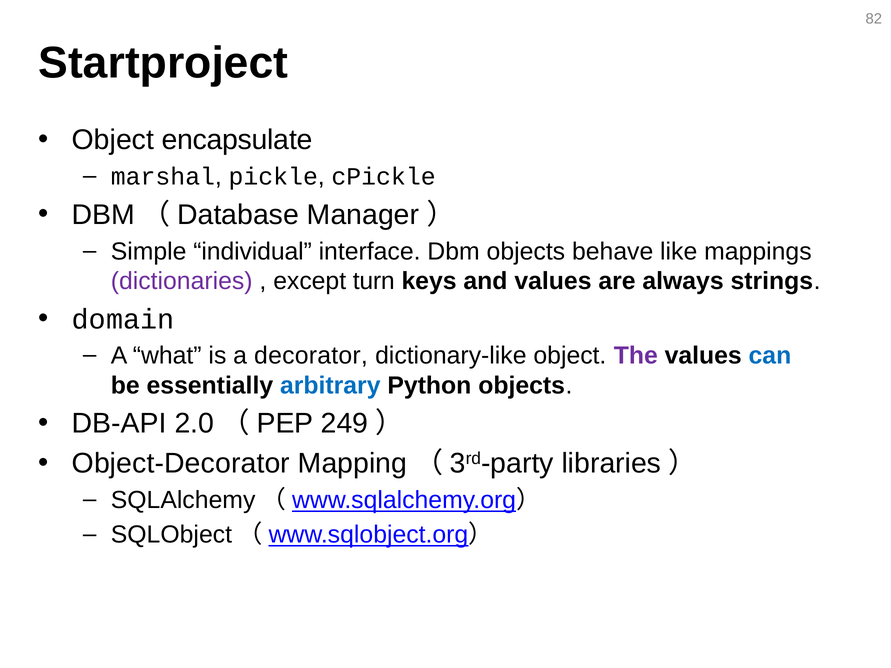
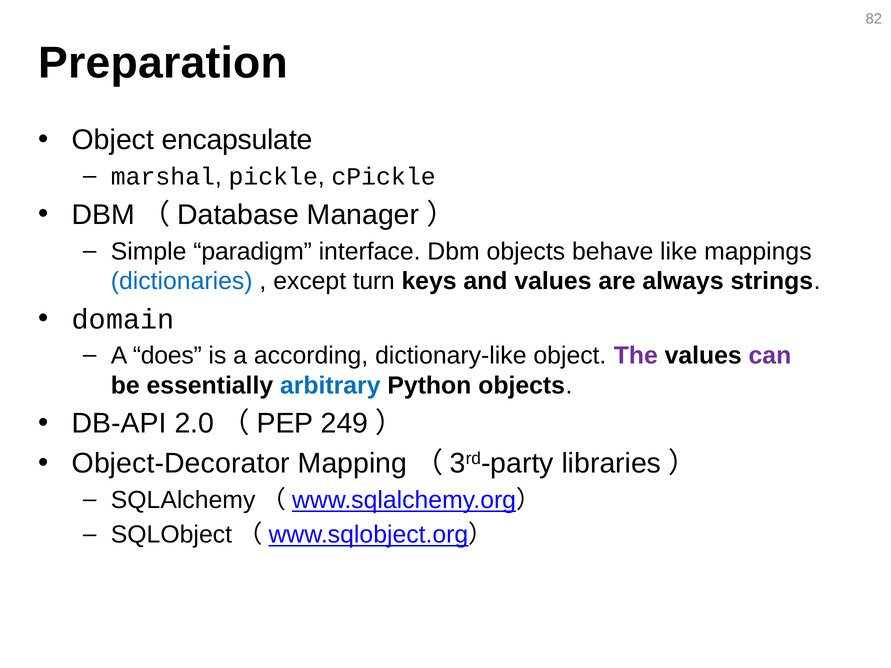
Startproject: Startproject -> Preparation
individual: individual -> paradigm
dictionaries colour: purple -> blue
what: what -> does
decorator: decorator -> according
can colour: blue -> purple
